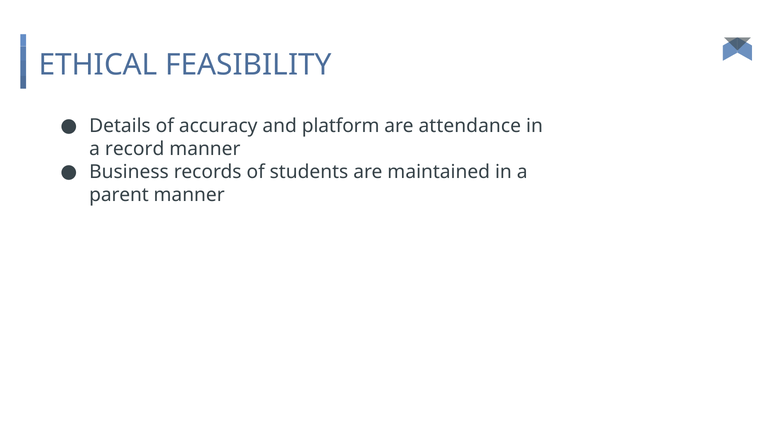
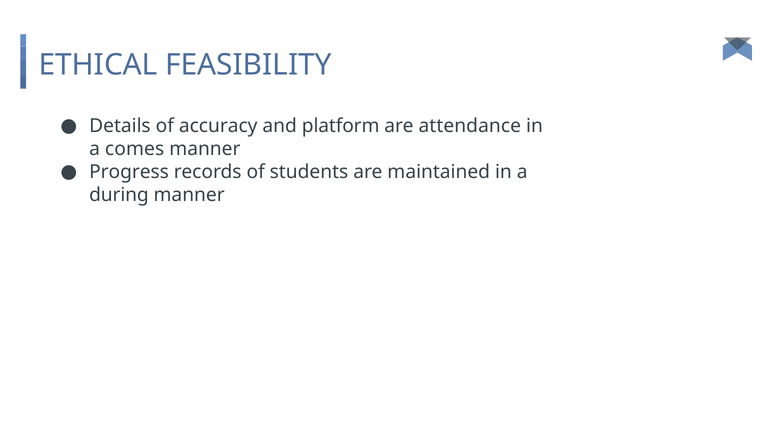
record: record -> comes
Business: Business -> Progress
parent: parent -> during
